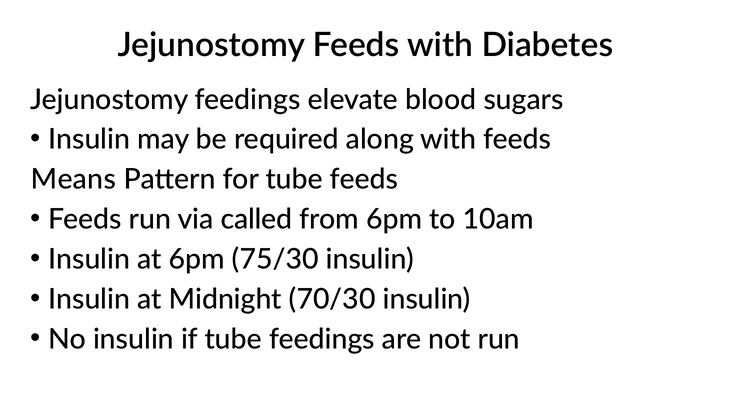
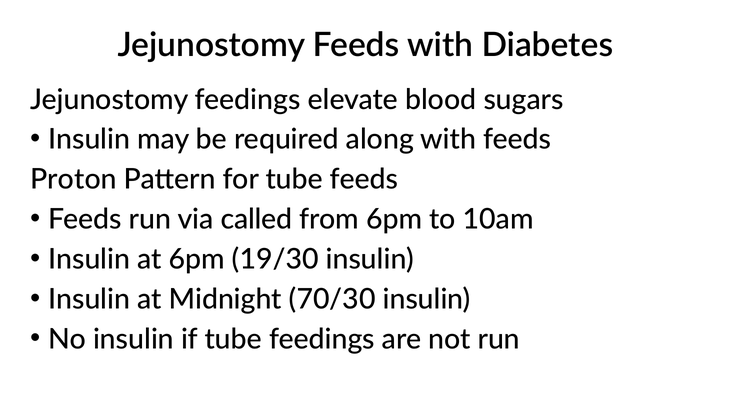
Means: Means -> Proton
75/30: 75/30 -> 19/30
